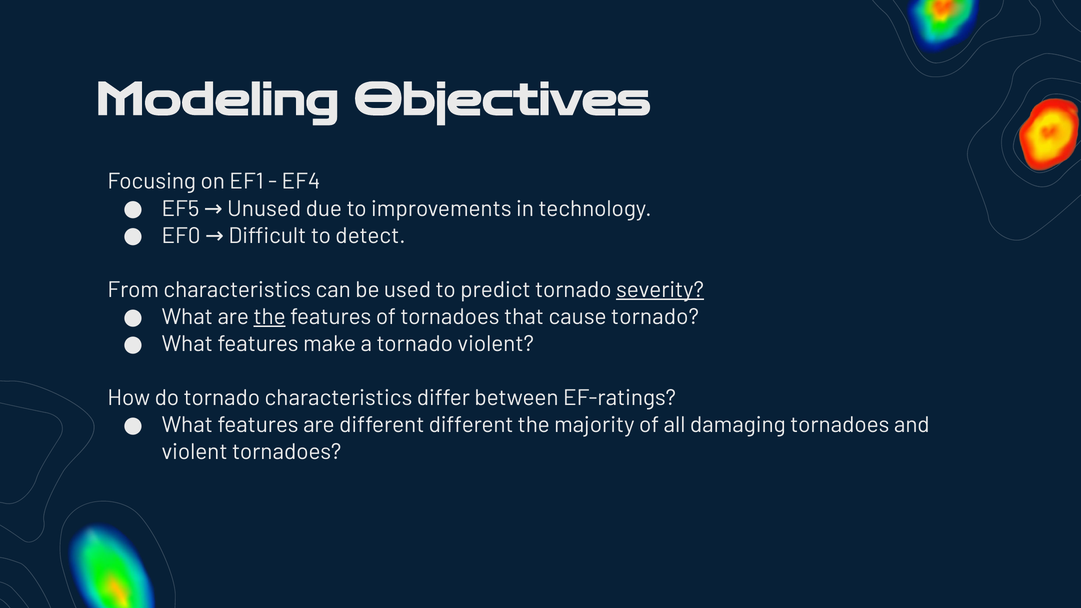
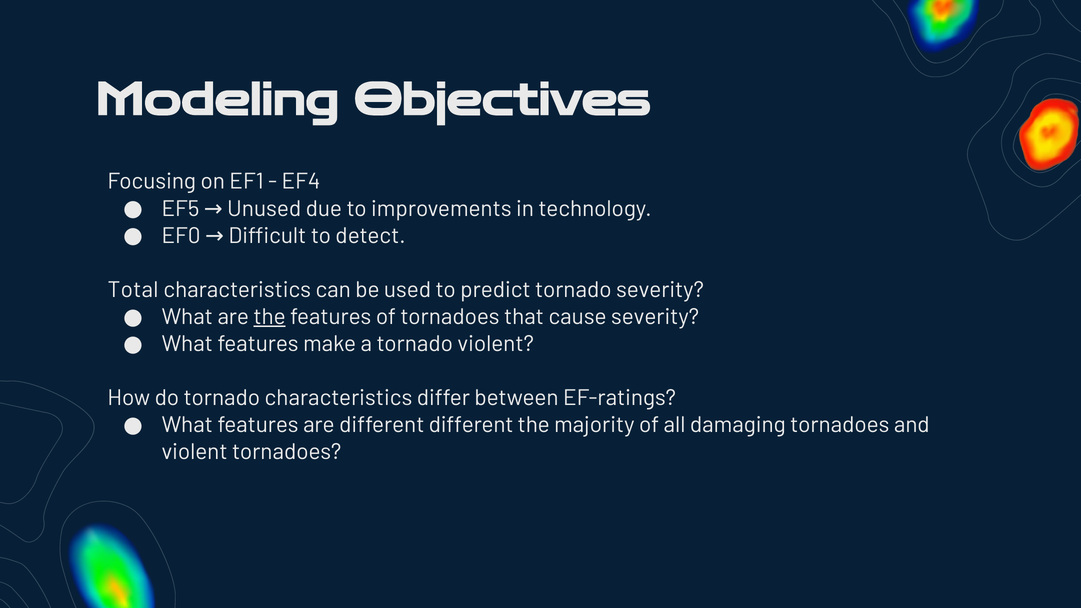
From: From -> Total
severity at (660, 290) underline: present -> none
cause tornado: tornado -> severity
